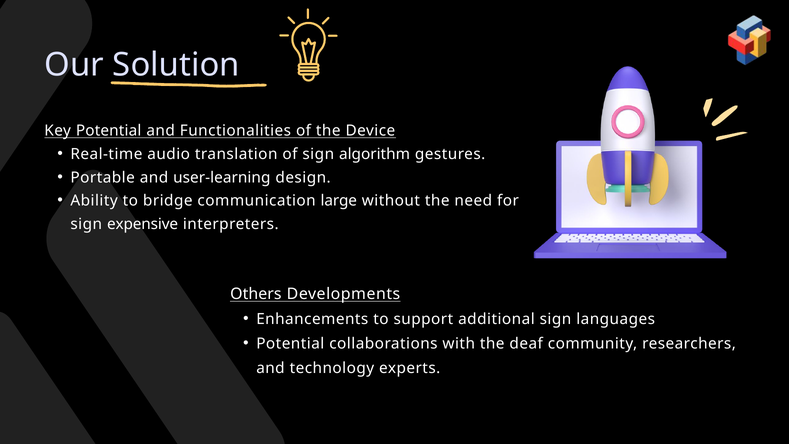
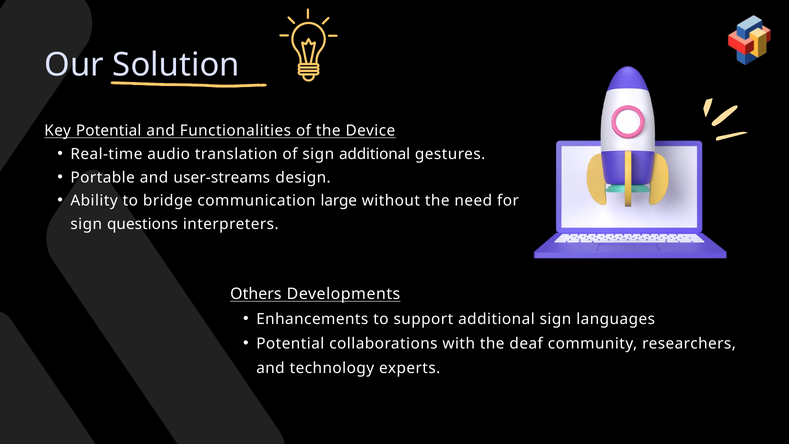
sign algorithm: algorithm -> additional
user-learning: user-learning -> user-streams
expensive: expensive -> questions
